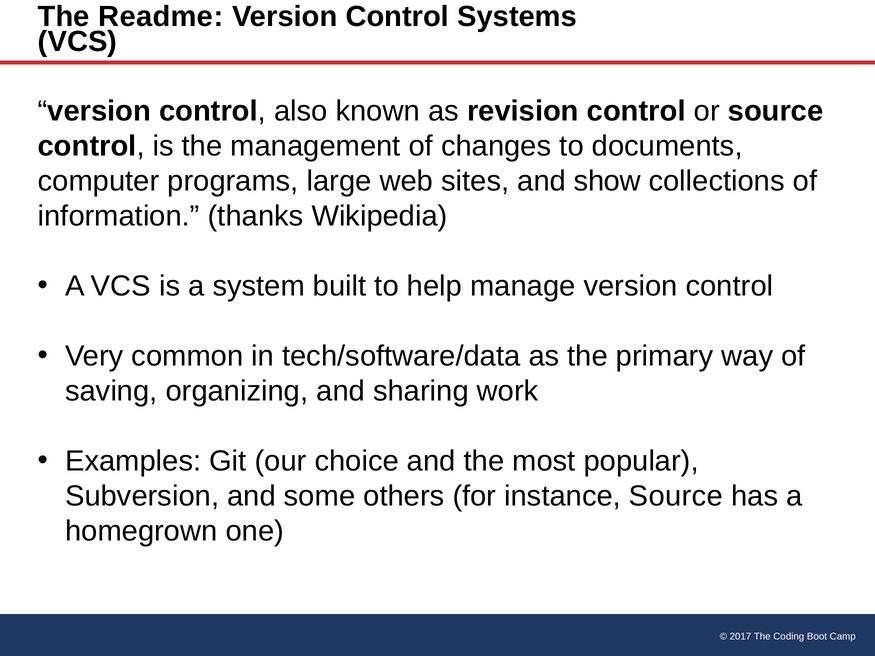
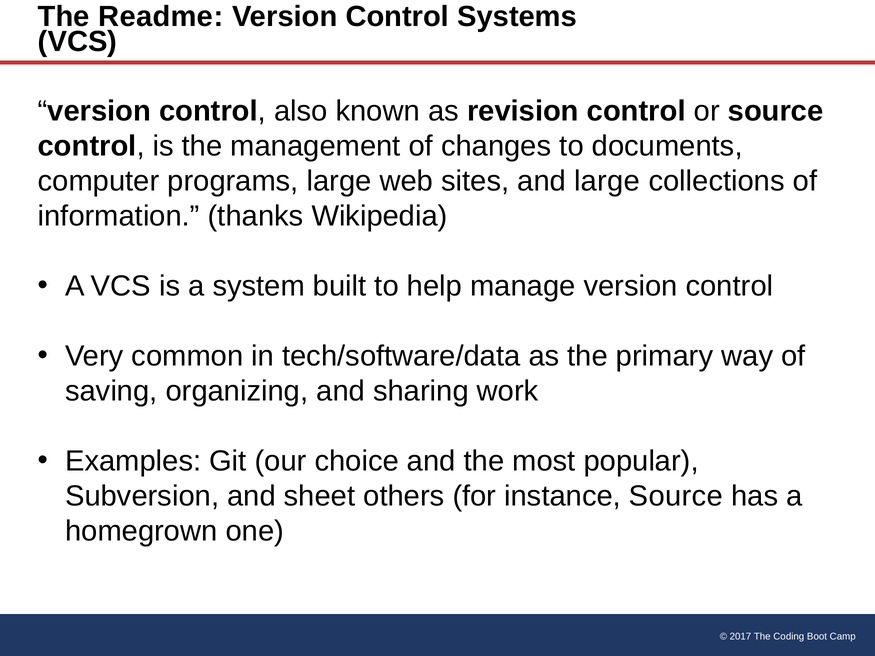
and show: show -> large
some: some -> sheet
